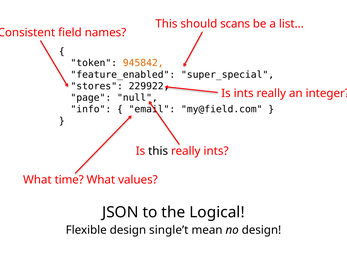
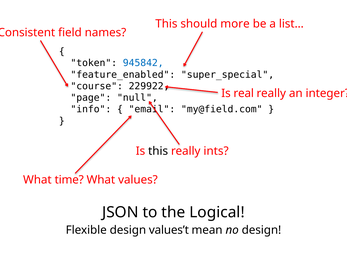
scans: scans -> more
945842 colour: orange -> blue
stores: stores -> course
Is ints: ints -> real
single’t: single’t -> values’t
